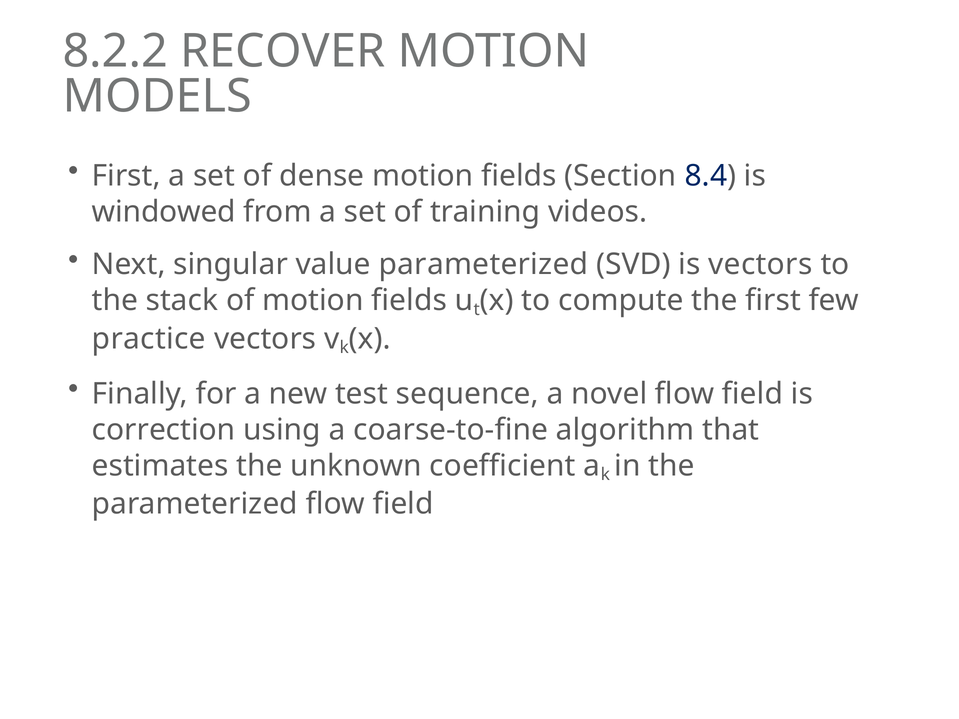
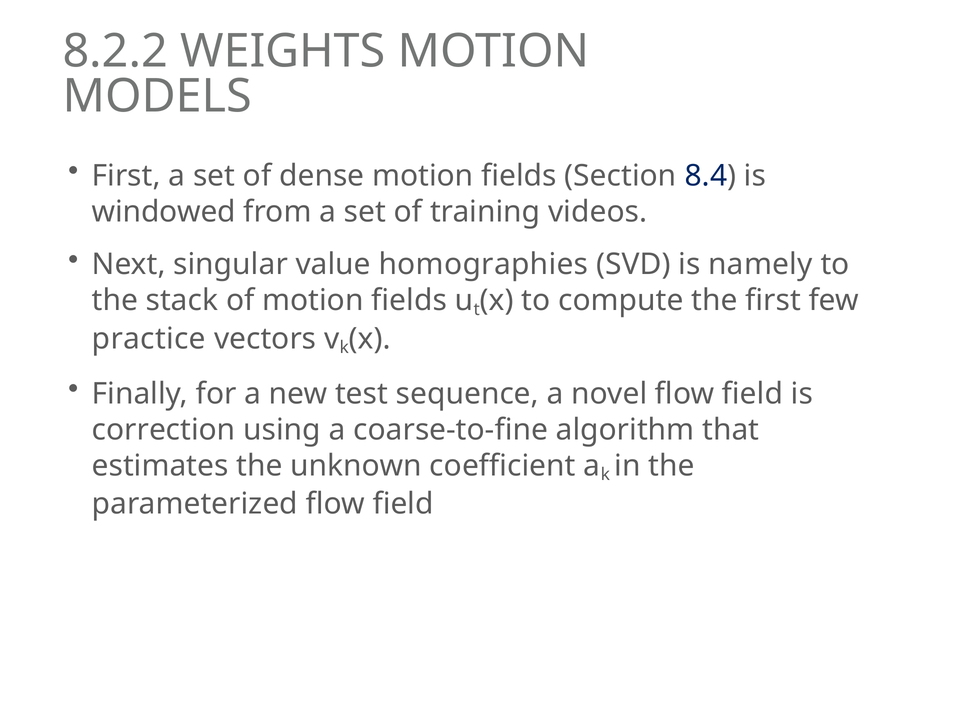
RECOVER: RECOVER -> WEIGHTS
value parameterized: parameterized -> homographies
is vectors: vectors -> namely
